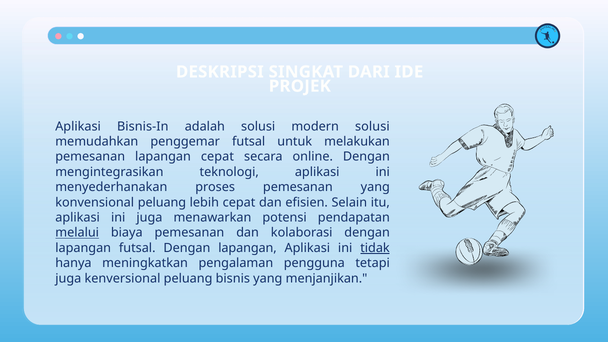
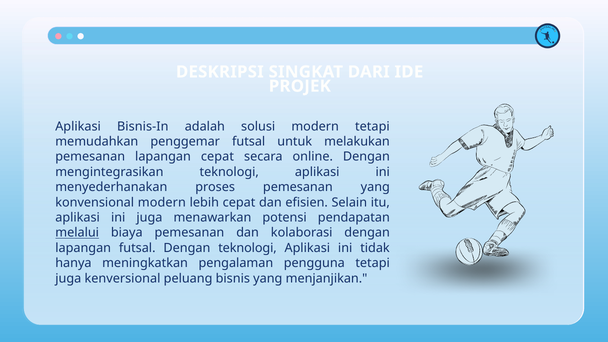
modern solusi: solusi -> tetapi
konvensional peluang: peluang -> modern
futsal Dengan lapangan: lapangan -> teknologi
tidak underline: present -> none
